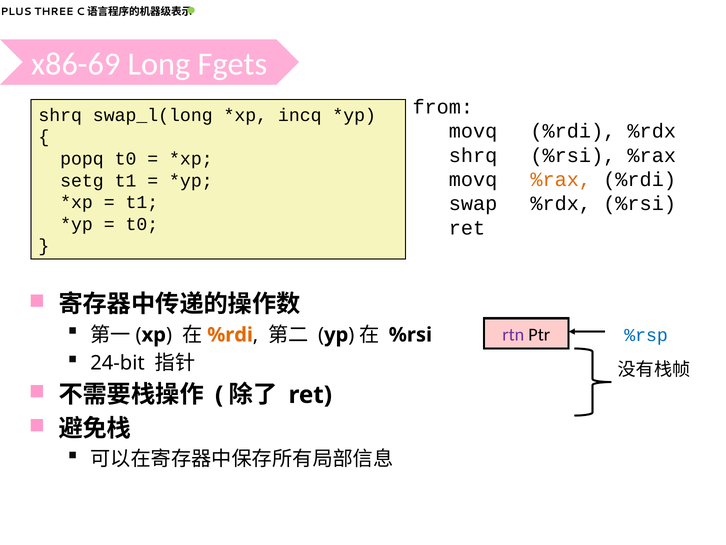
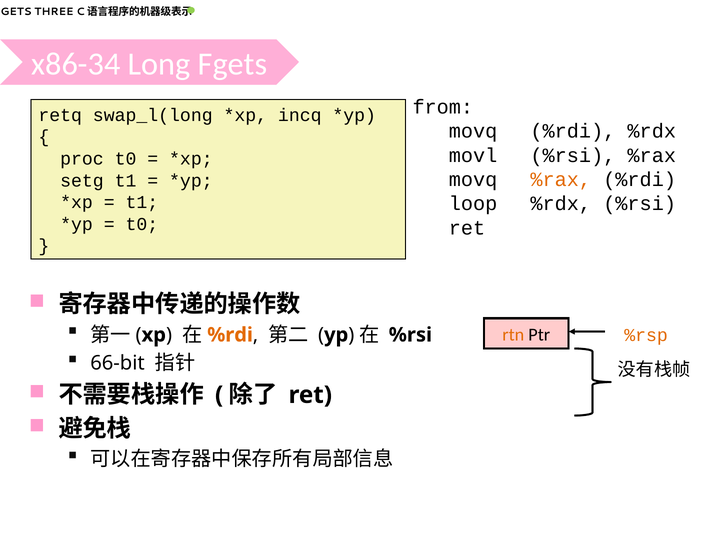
PLUS: PLUS -> GETS
x86-69: x86-69 -> x86-34
shrq at (60, 115): shrq -> retq
shrq at (473, 155): shrq -> movl
popq: popq -> proc
swap: swap -> loop
rtn colour: purple -> orange
%rsp colour: blue -> orange
24-bit: 24-bit -> 66-bit
